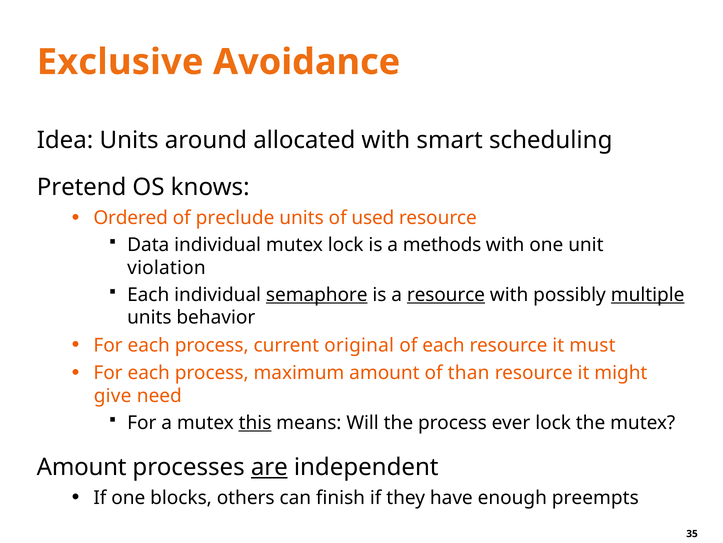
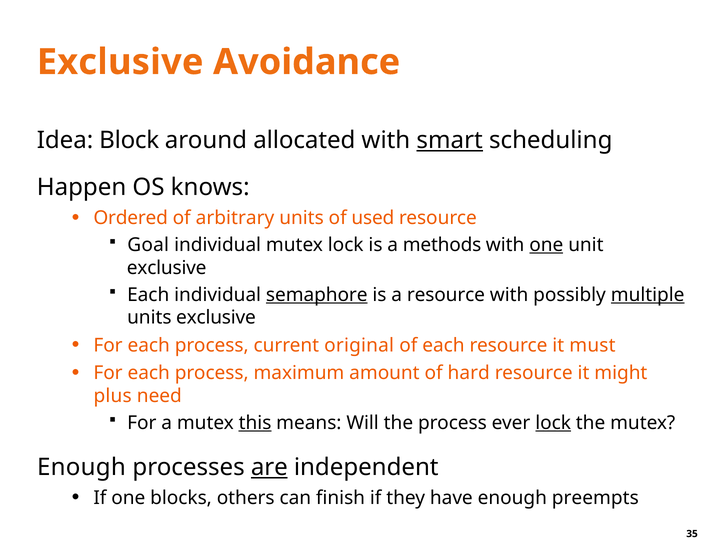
Idea Units: Units -> Block
smart underline: none -> present
Pretend: Pretend -> Happen
preclude: preclude -> arbitrary
Data: Data -> Goal
one at (546, 245) underline: none -> present
violation at (166, 267): violation -> exclusive
resource at (446, 294) underline: present -> none
units behavior: behavior -> exclusive
than: than -> hard
give: give -> plus
lock at (553, 422) underline: none -> present
Amount at (82, 467): Amount -> Enough
